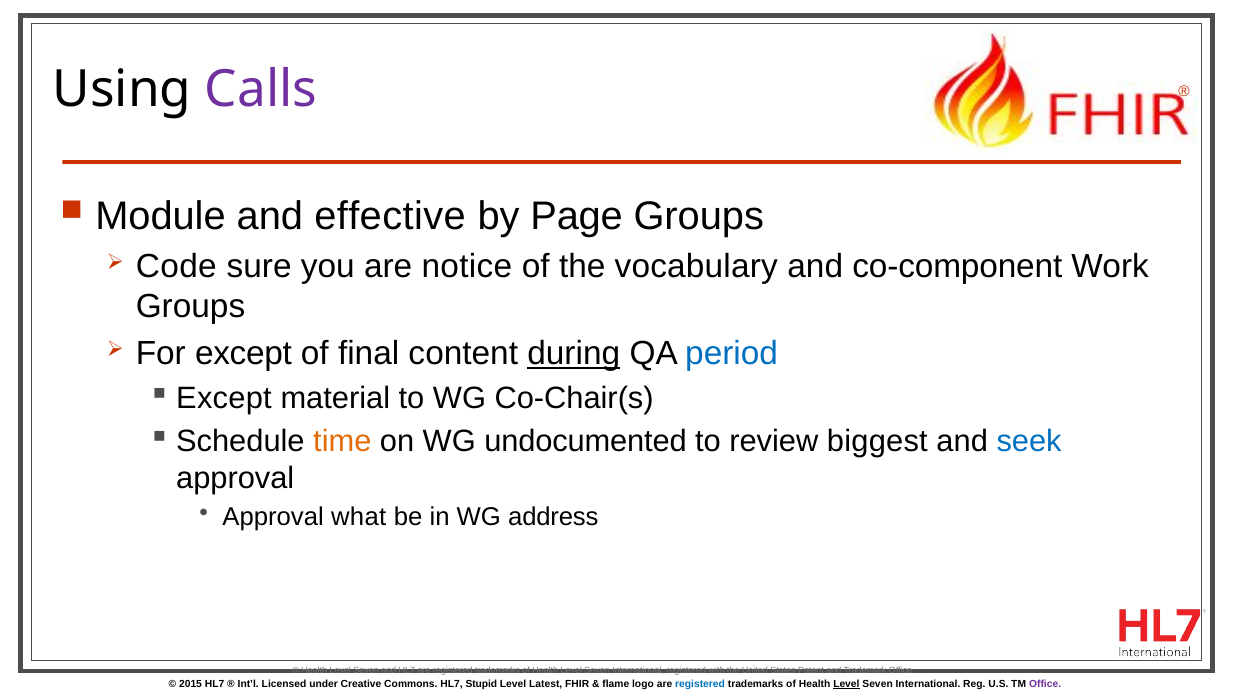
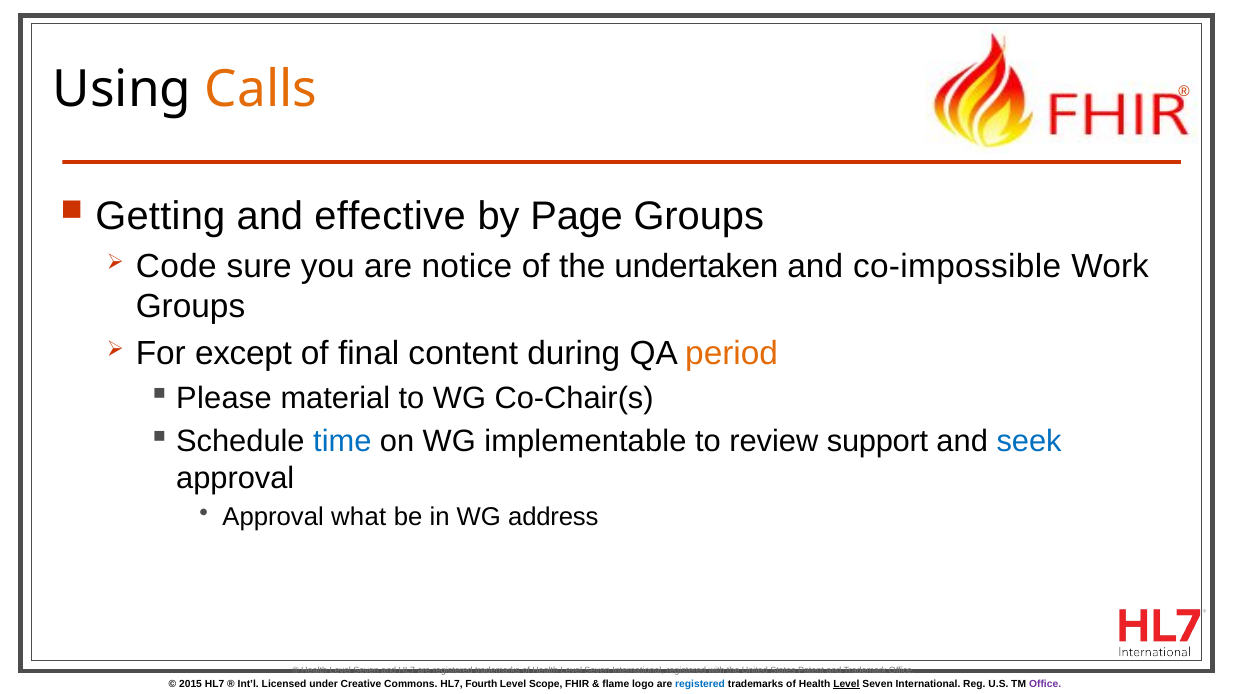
Calls colour: purple -> orange
Module: Module -> Getting
vocabulary: vocabulary -> undertaken
co-component: co-component -> co-impossible
during underline: present -> none
period colour: blue -> orange
Except at (224, 398): Except -> Please
time colour: orange -> blue
undocumented: undocumented -> implementable
biggest: biggest -> support
Stupid: Stupid -> Fourth
Latest: Latest -> Scope
